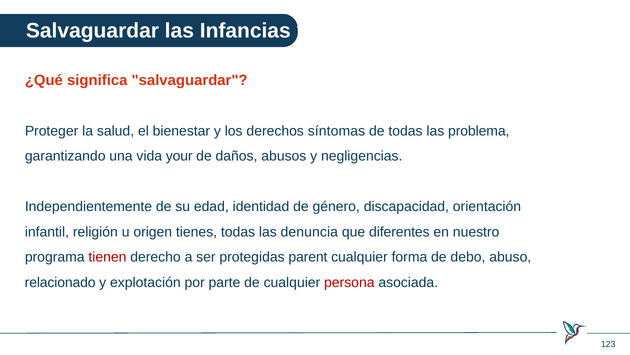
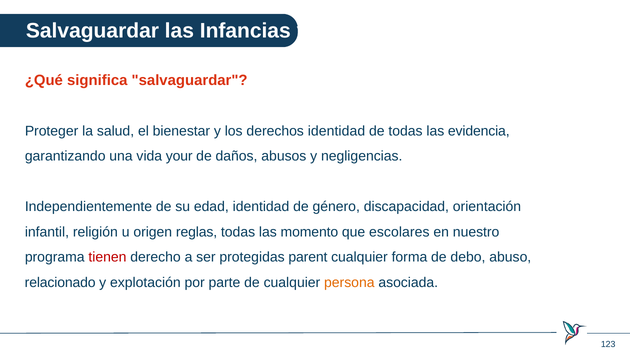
derechos síntomas: síntomas -> identidad
problema: problema -> evidencia
tienes: tienes -> reglas
denuncia: denuncia -> momento
diferentes: diferentes -> escolares
persona colour: red -> orange
